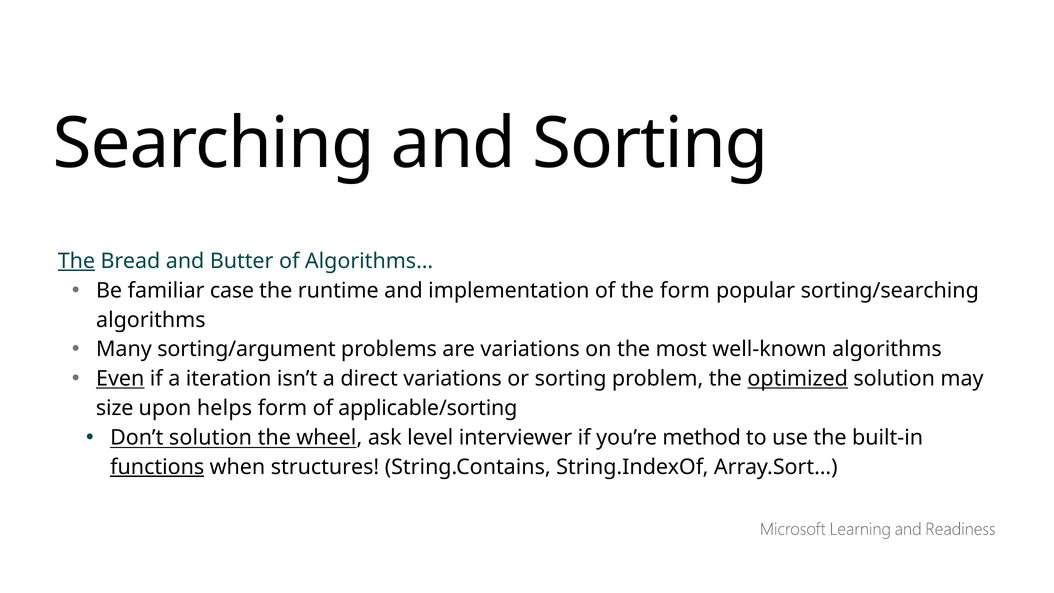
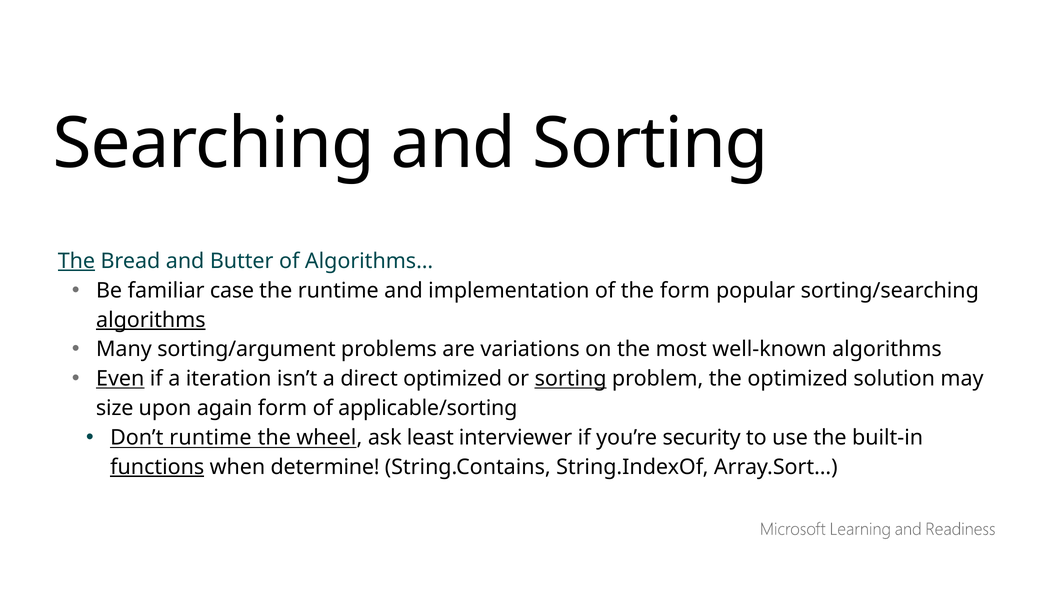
algorithms at (151, 320) underline: none -> present
direct variations: variations -> optimized
sorting at (571, 379) underline: none -> present
optimized at (798, 379) underline: present -> none
helps: helps -> again
Don’t solution: solution -> runtime
level: level -> least
method: method -> security
structures: structures -> determine
